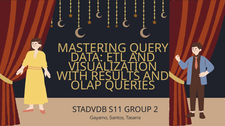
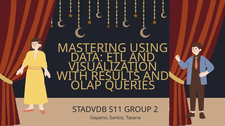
QUERY: QUERY -> USING
